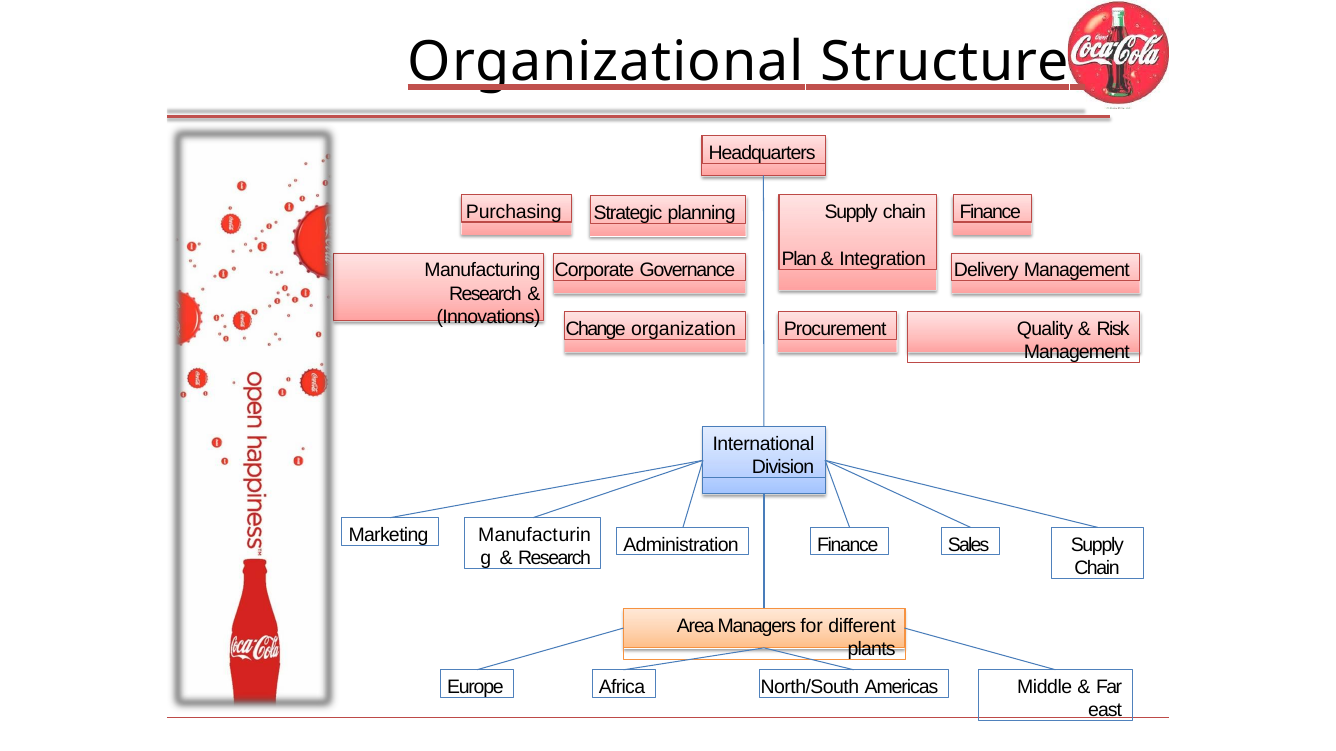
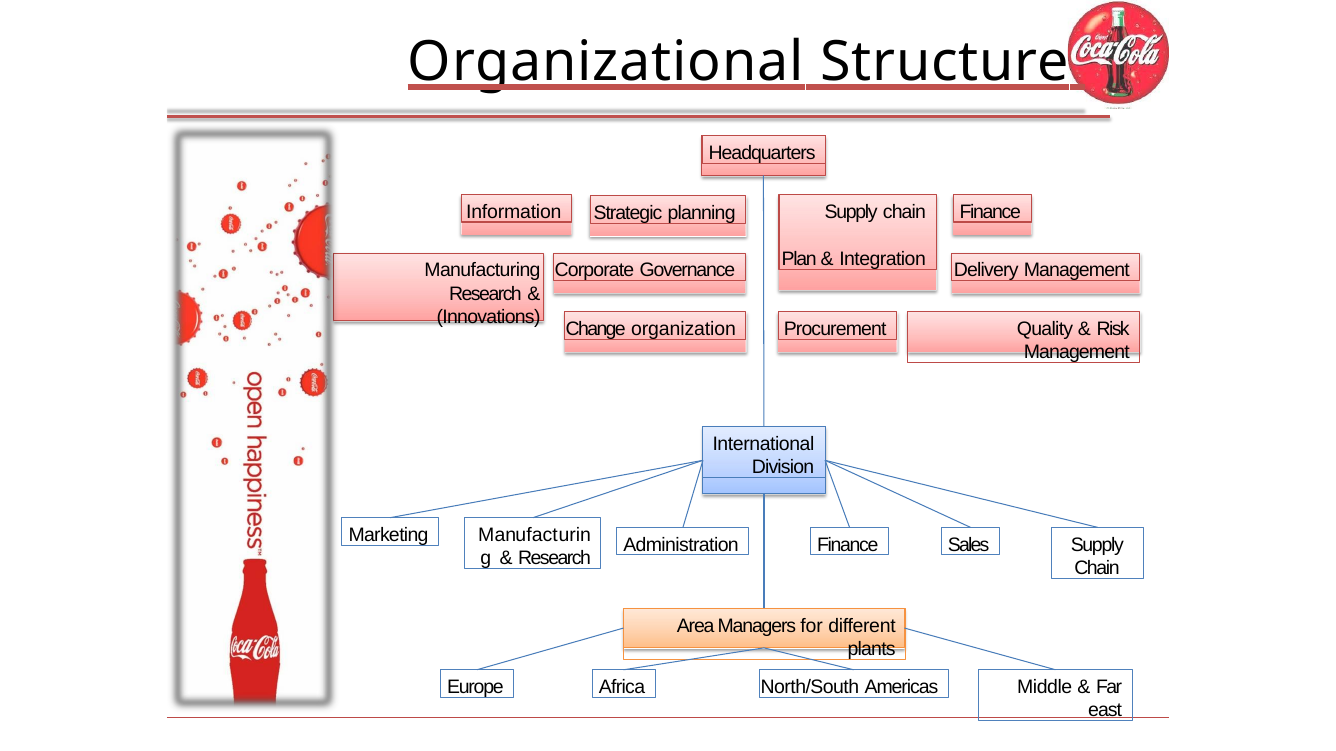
Purchasing: Purchasing -> Information
